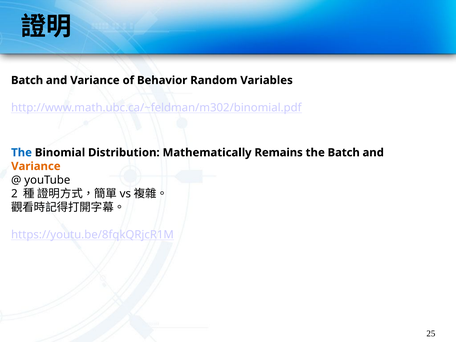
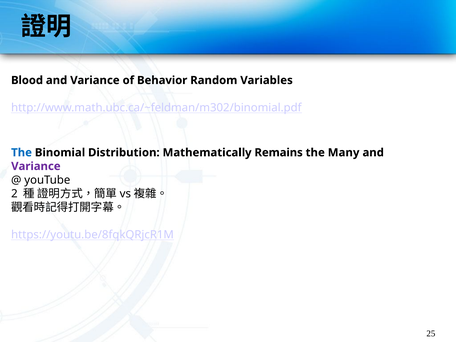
Batch at (27, 80): Batch -> Blood
the Batch: Batch -> Many
Variance at (36, 166) colour: orange -> purple
